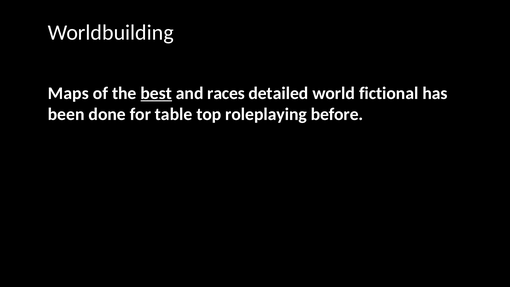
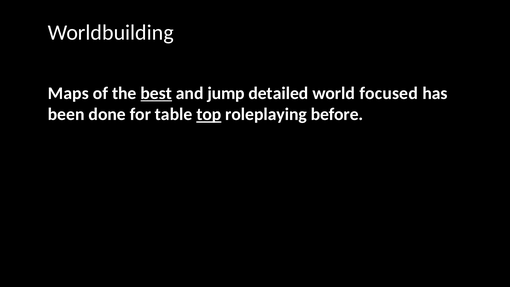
races: races -> jump
fictional: fictional -> focused
top underline: none -> present
